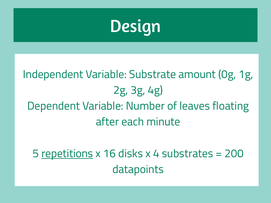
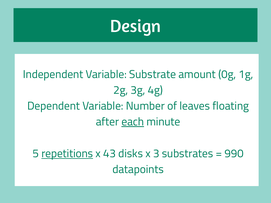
each underline: none -> present
16: 16 -> 43
4: 4 -> 3
200: 200 -> 990
